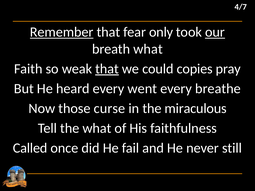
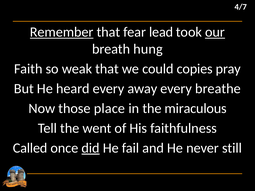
only: only -> lead
breath what: what -> hung
that at (107, 69) underline: present -> none
went: went -> away
curse: curse -> place
the what: what -> went
did underline: none -> present
